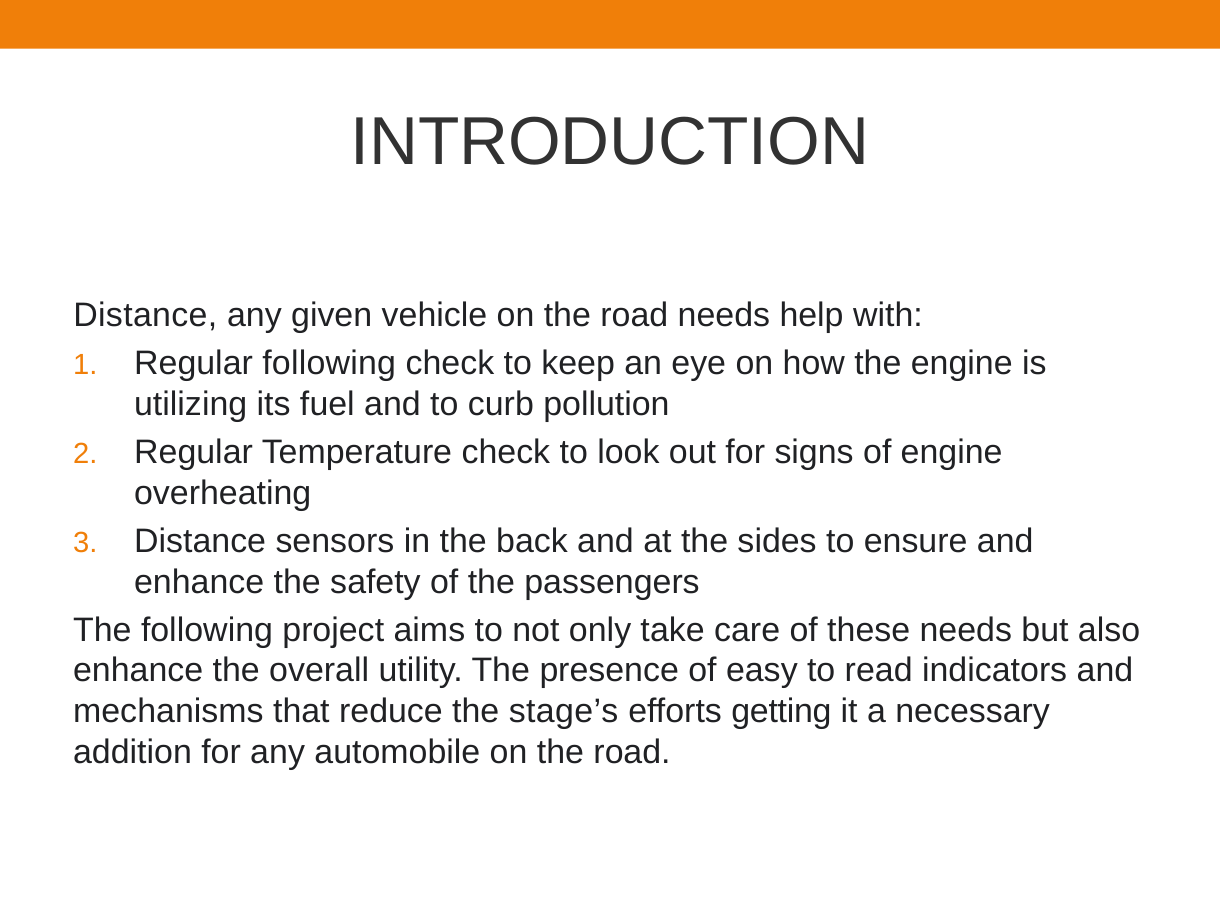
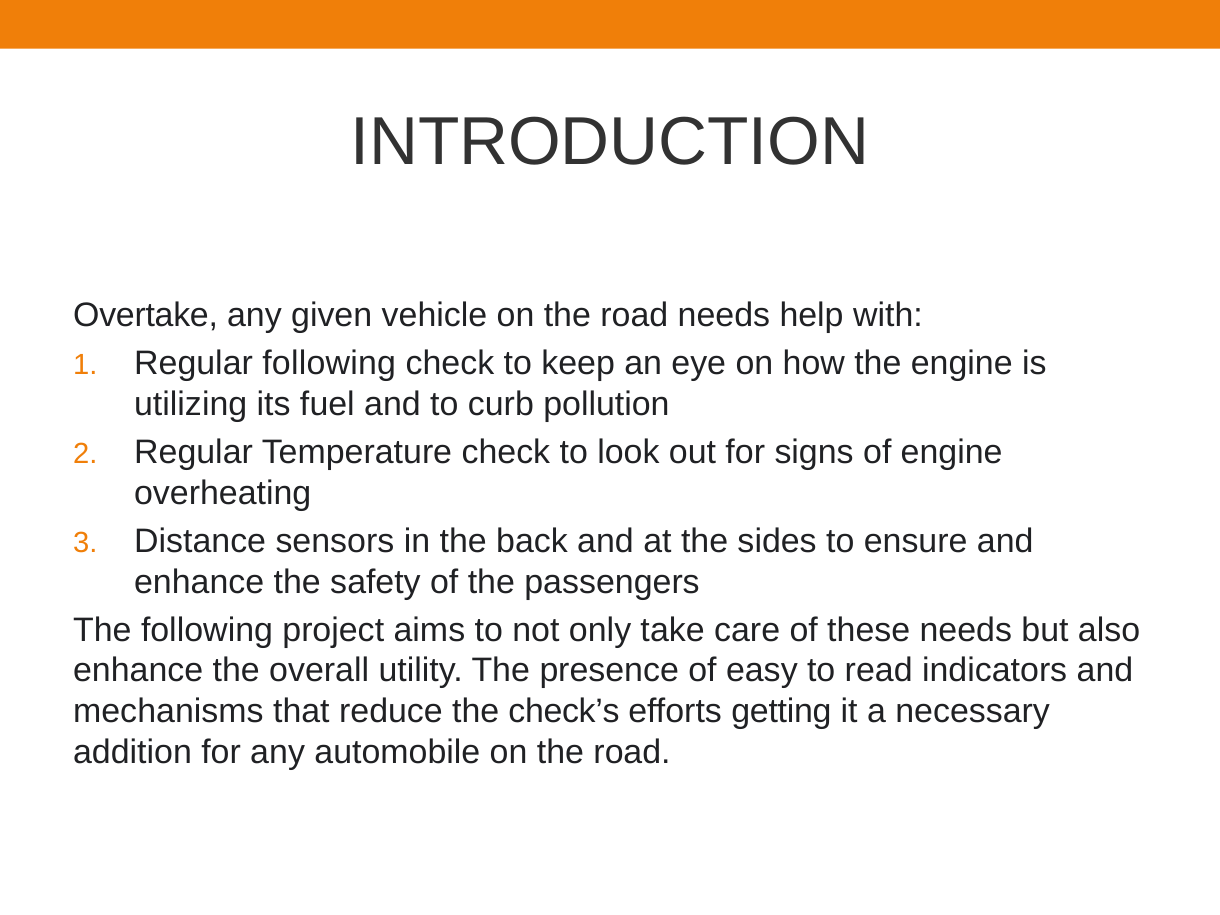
Distance at (145, 315): Distance -> Overtake
stage’s: stage’s -> check’s
